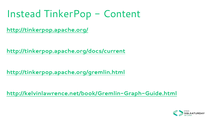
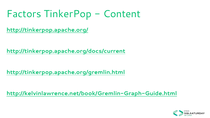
Instead: Instead -> Factors
